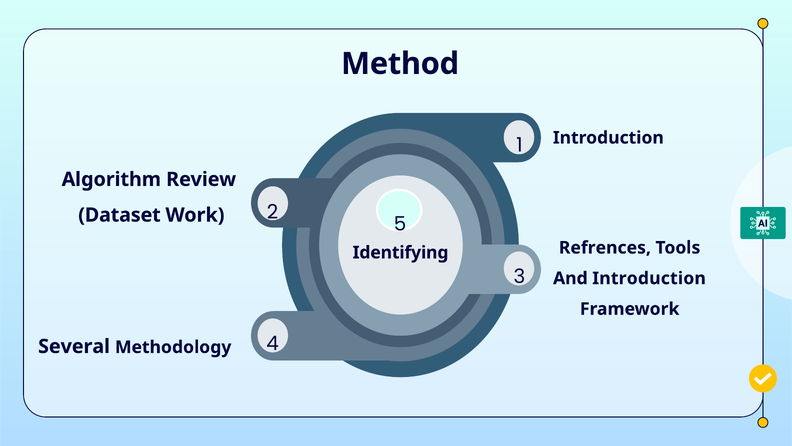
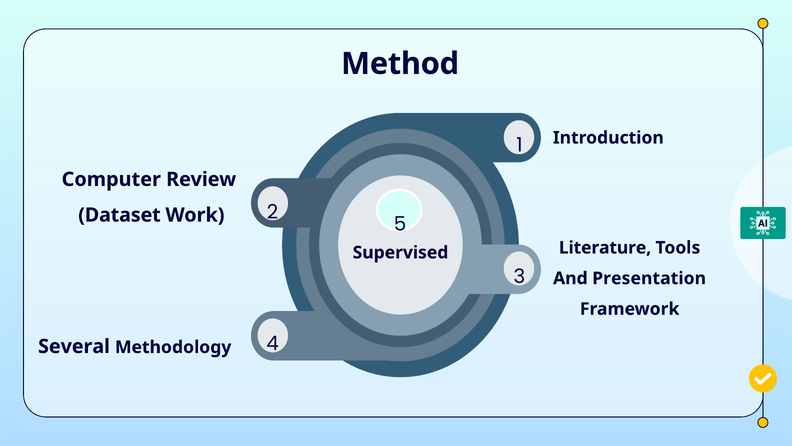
Algorithm: Algorithm -> Computer
Refrences: Refrences -> Literature
Identifying: Identifying -> Supervised
And Introduction: Introduction -> Presentation
